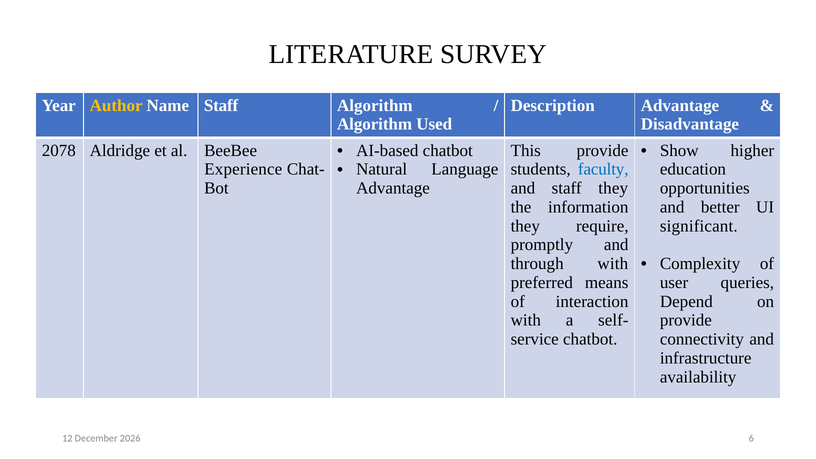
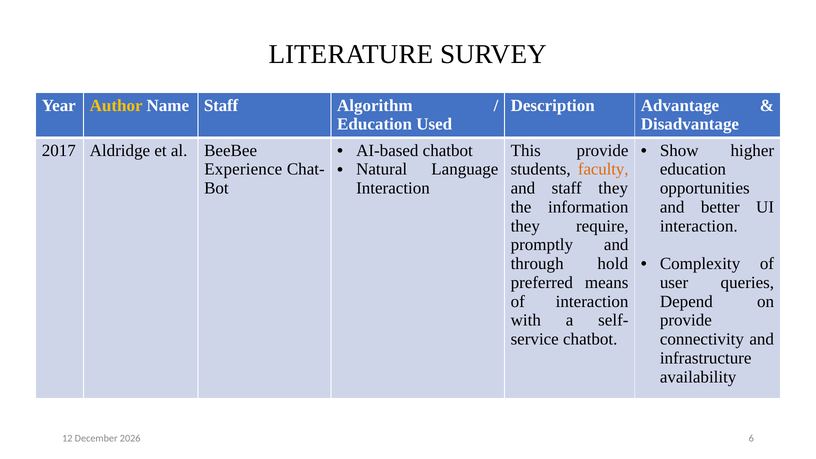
Algorithm at (375, 124): Algorithm -> Education
2078: 2078 -> 2017
faculty colour: blue -> orange
Advantage at (393, 188): Advantage -> Interaction
significant at (699, 226): significant -> interaction
through with: with -> hold
